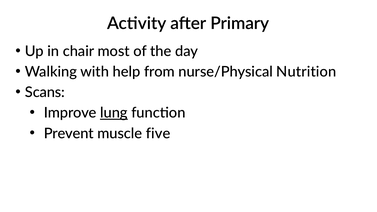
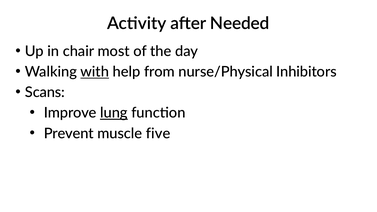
Primary: Primary -> Needed
with underline: none -> present
Nutrition: Nutrition -> Inhibitors
